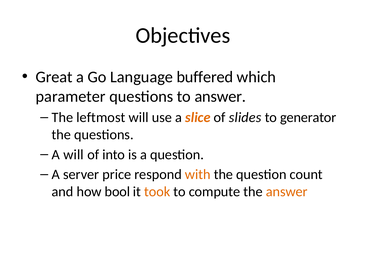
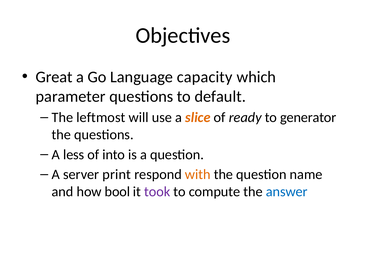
buffered: buffered -> capacity
to answer: answer -> default
slides: slides -> ready
A will: will -> less
price: price -> print
count: count -> name
took colour: orange -> purple
answer at (287, 191) colour: orange -> blue
